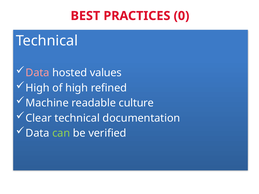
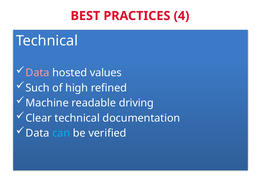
0: 0 -> 4
High at (38, 88): High -> Such
culture: culture -> driving
can colour: light green -> light blue
